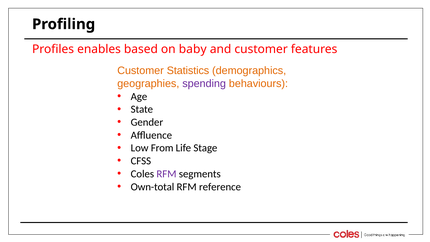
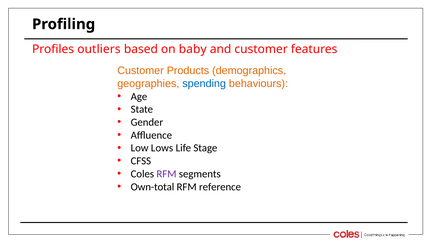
enables: enables -> outliers
Statistics: Statistics -> Products
spending colour: purple -> blue
From: From -> Lows
